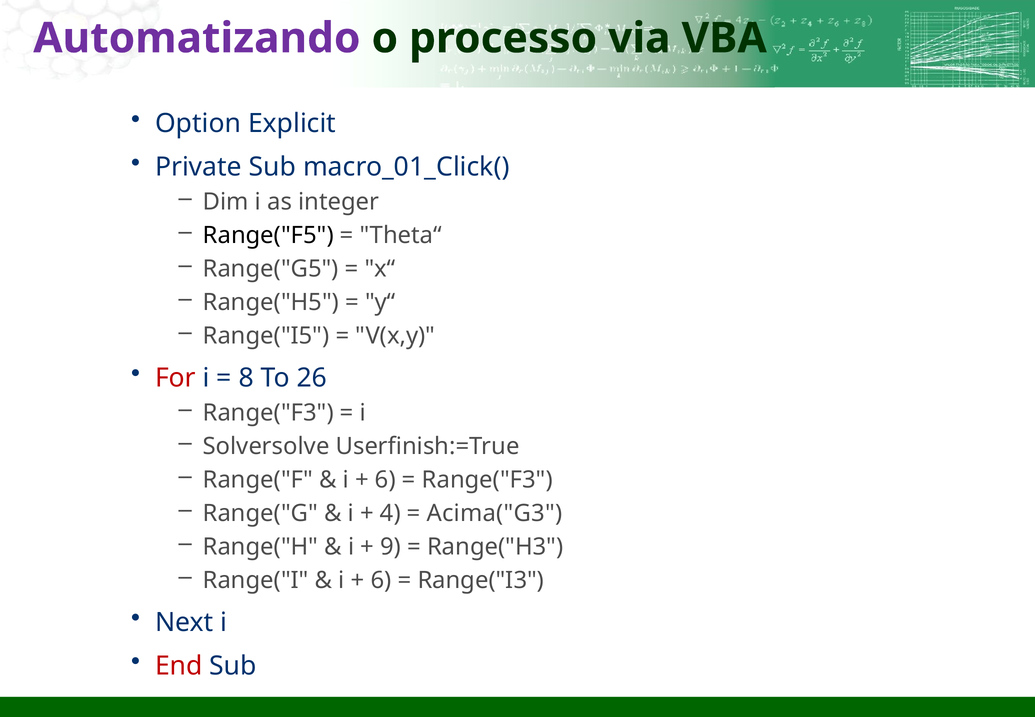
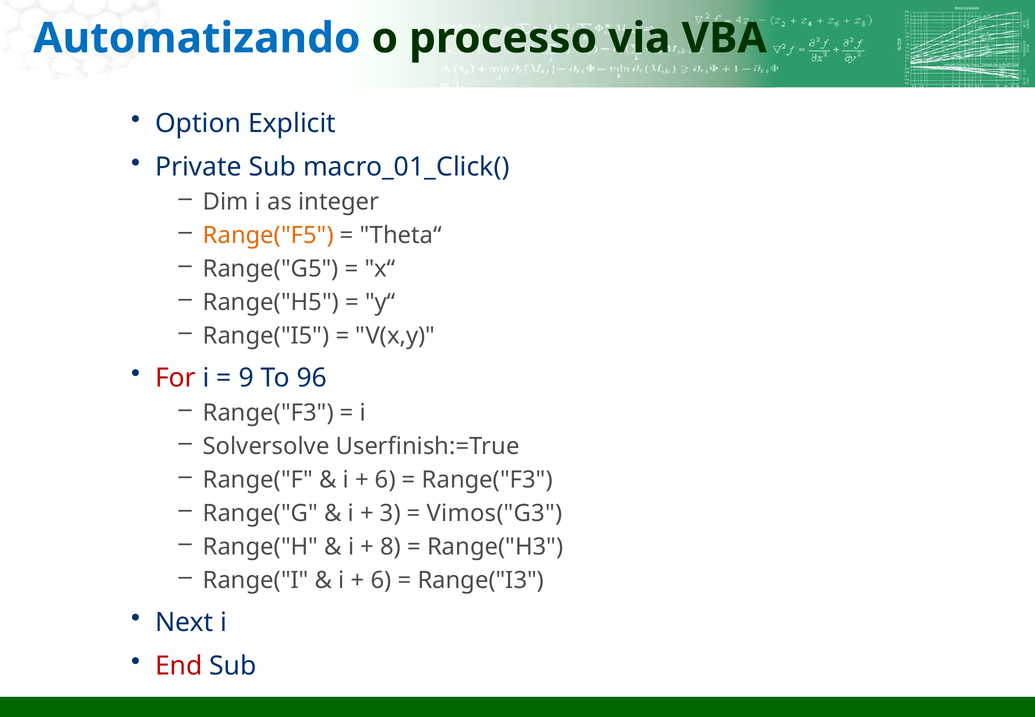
Automatizando colour: purple -> blue
Range("F5 colour: black -> orange
8: 8 -> 9
26: 26 -> 96
4: 4 -> 3
Acima("G3: Acima("G3 -> Vimos("G3
9: 9 -> 8
